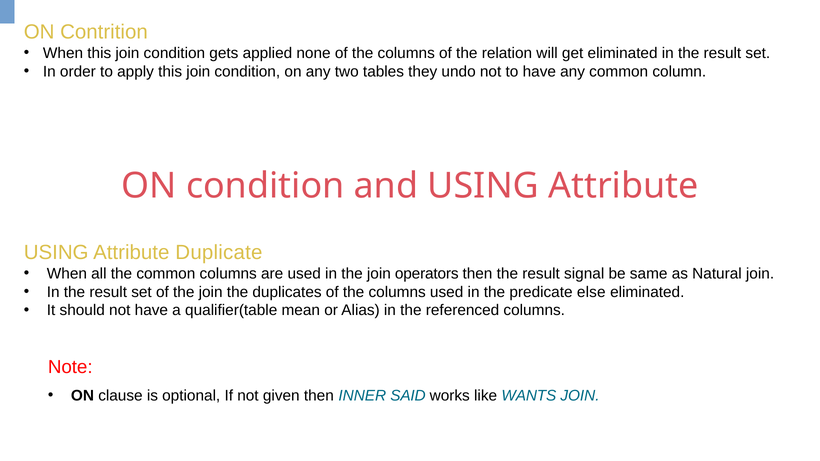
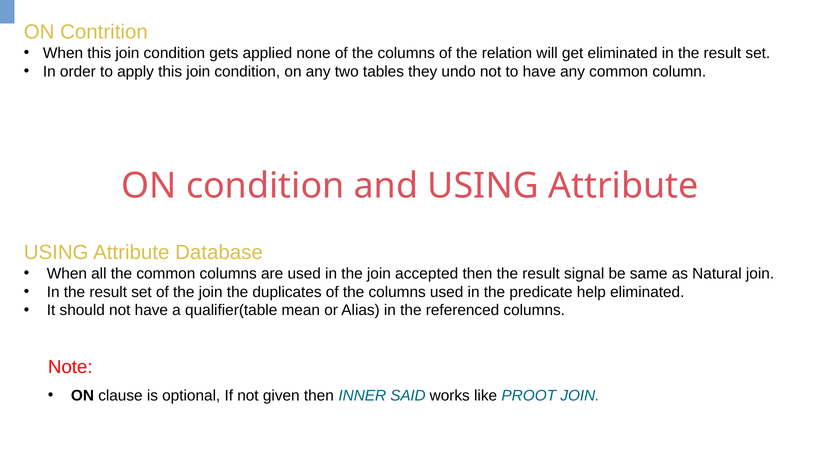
Duplicate: Duplicate -> Database
operators: operators -> accepted
else: else -> help
WANTS: WANTS -> PROOT
